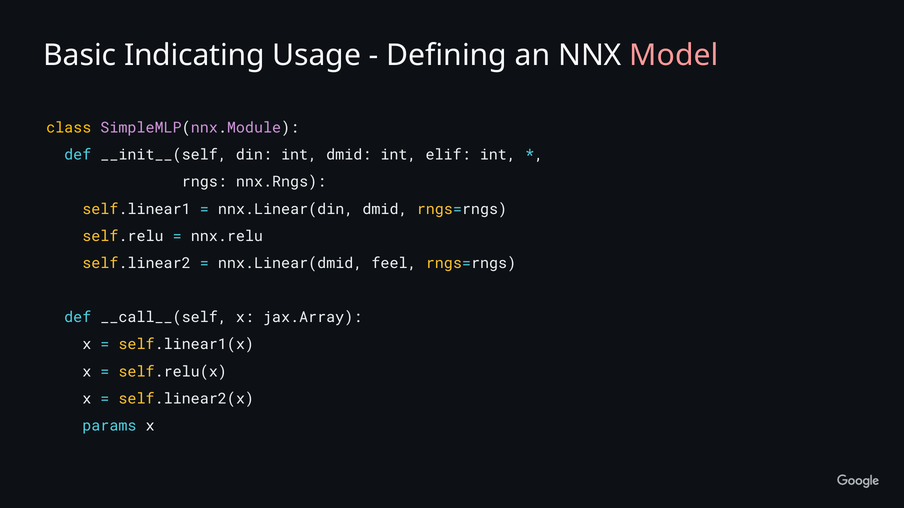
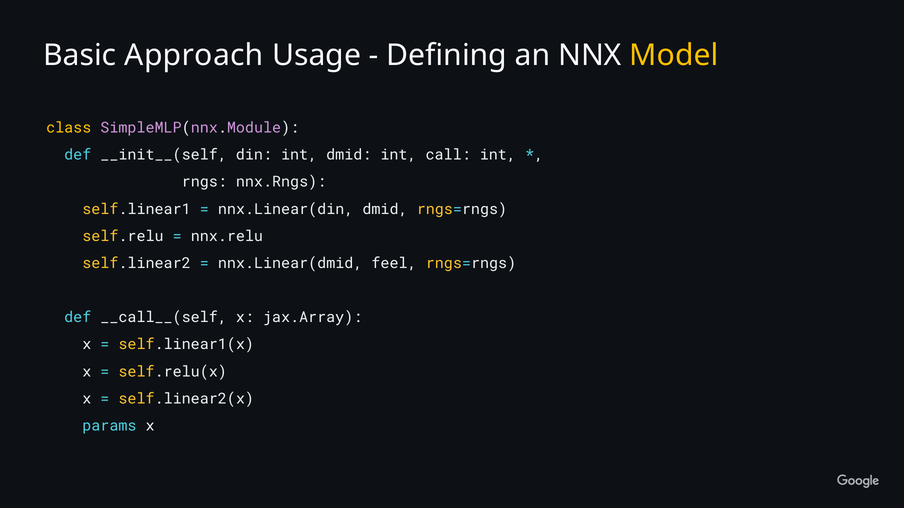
Indicating: Indicating -> Approach
Model colour: pink -> yellow
elif: elif -> call
